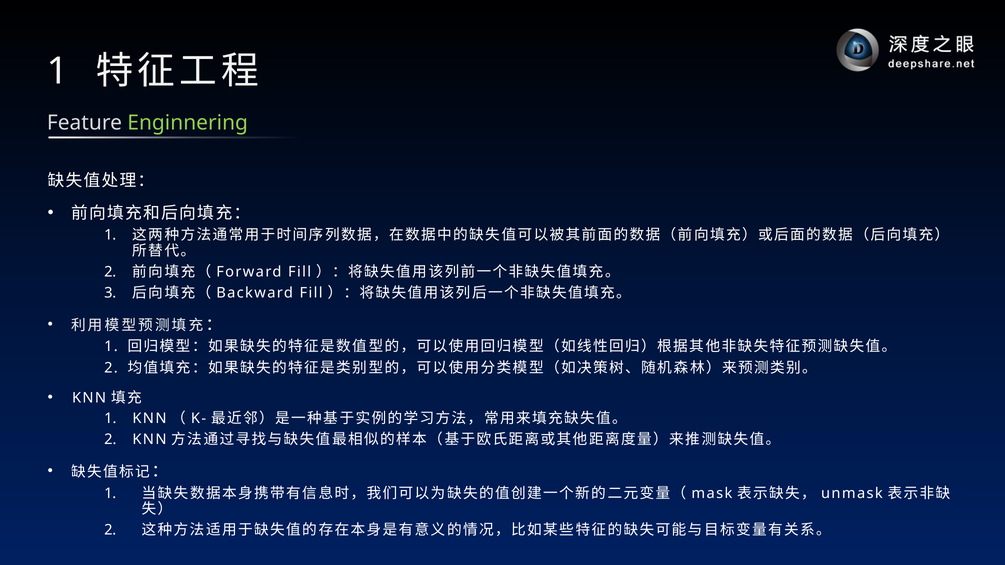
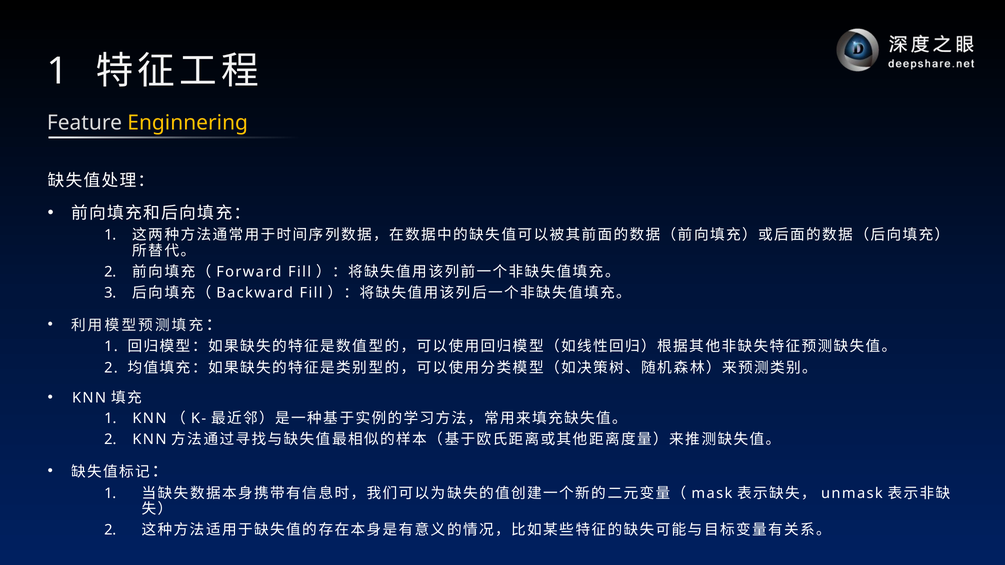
Enginnering colour: light green -> yellow
